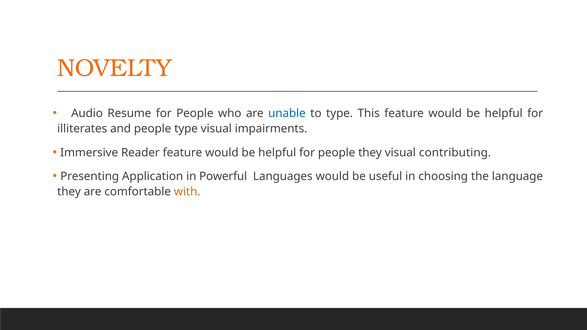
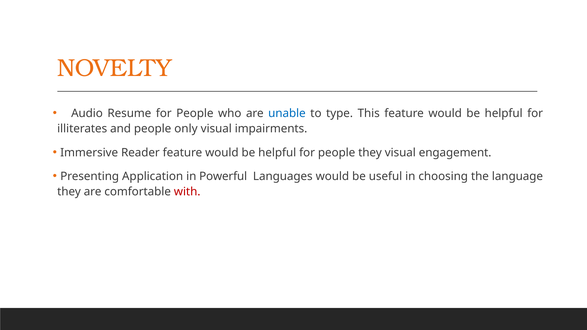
people type: type -> only
contributing: contributing -> engagement
with colour: orange -> red
